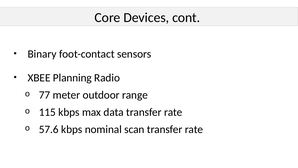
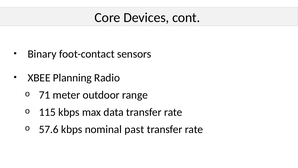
77: 77 -> 71
scan: scan -> past
